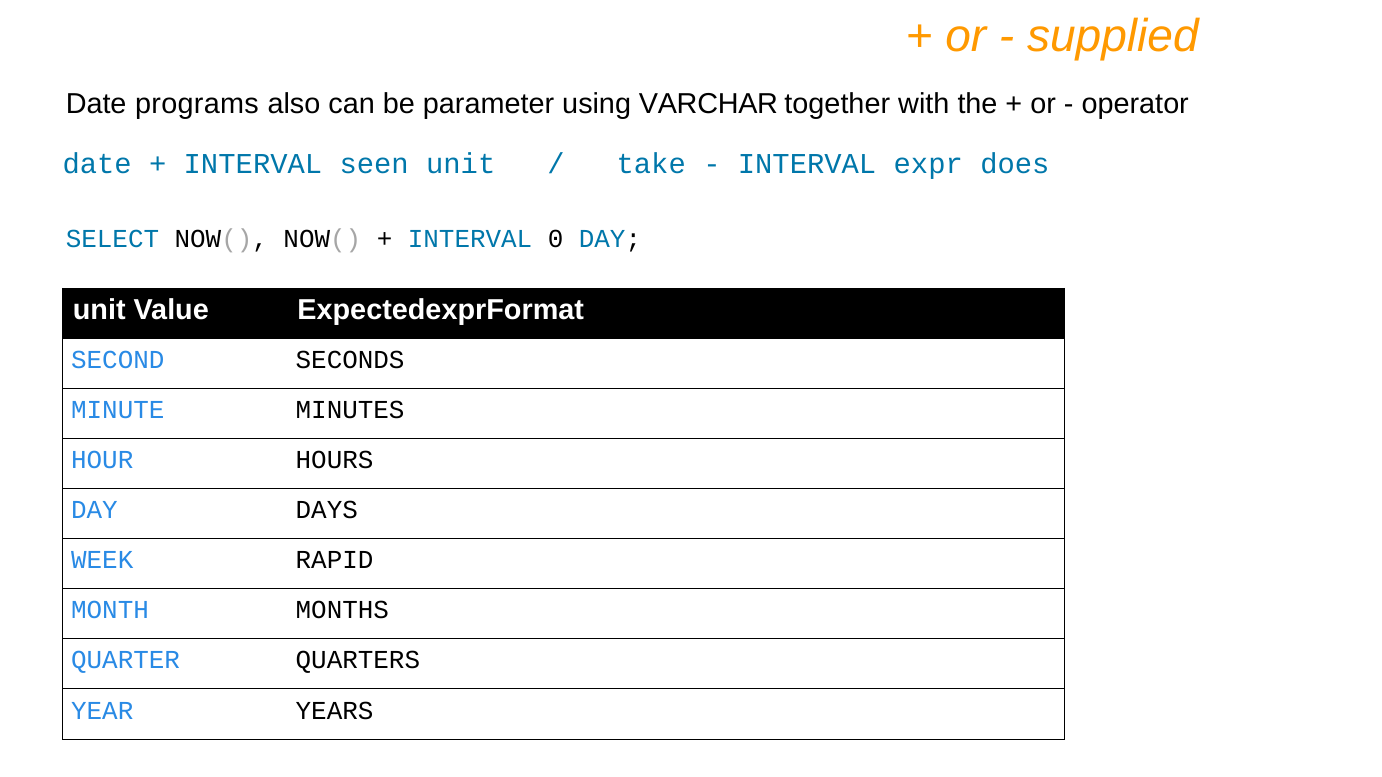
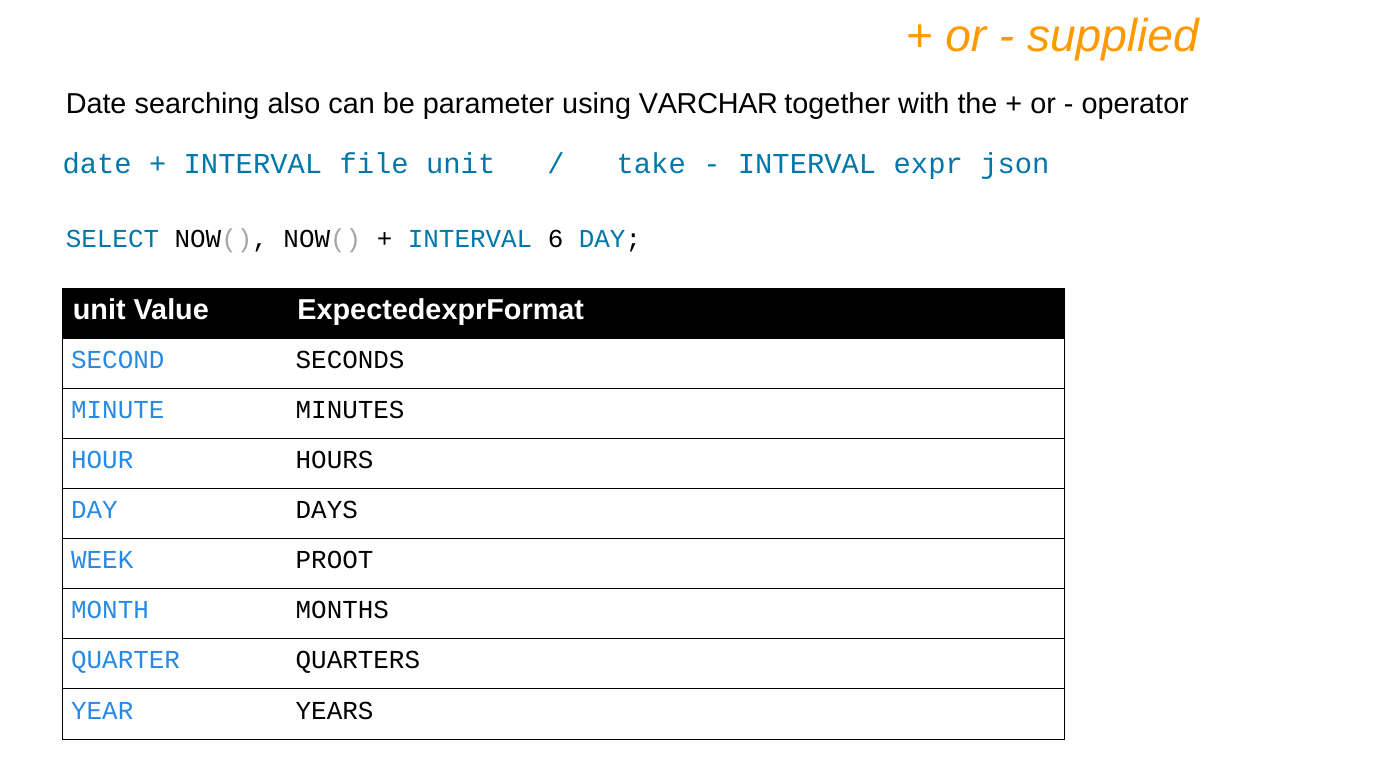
programs: programs -> searching
seen: seen -> file
does: does -> json
0: 0 -> 6
RAPID: RAPID -> PROOT
